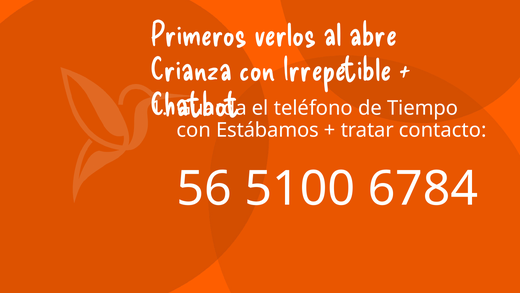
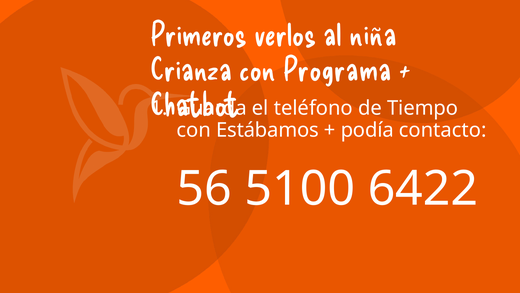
abre: abre -> niña
Irrepetible: Irrepetible -> Programa
tratar: tratar -> podía
6784: 6784 -> 6422
